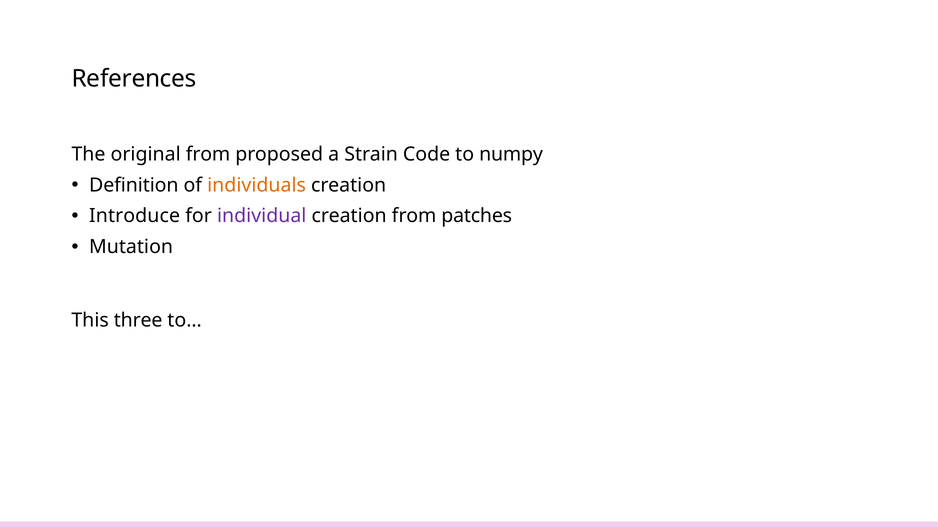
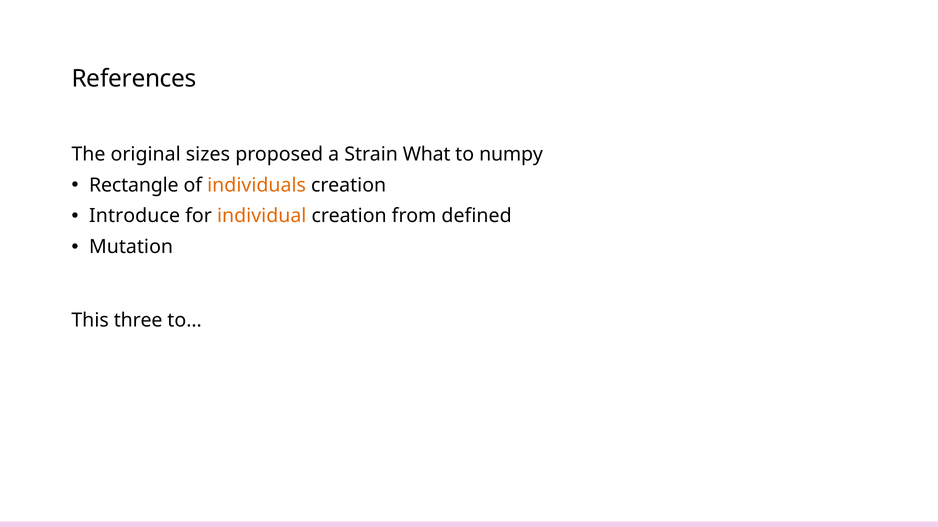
original from: from -> sizes
Code: Code -> What
Definition: Definition -> Rectangle
individual colour: purple -> orange
patches: patches -> defined
